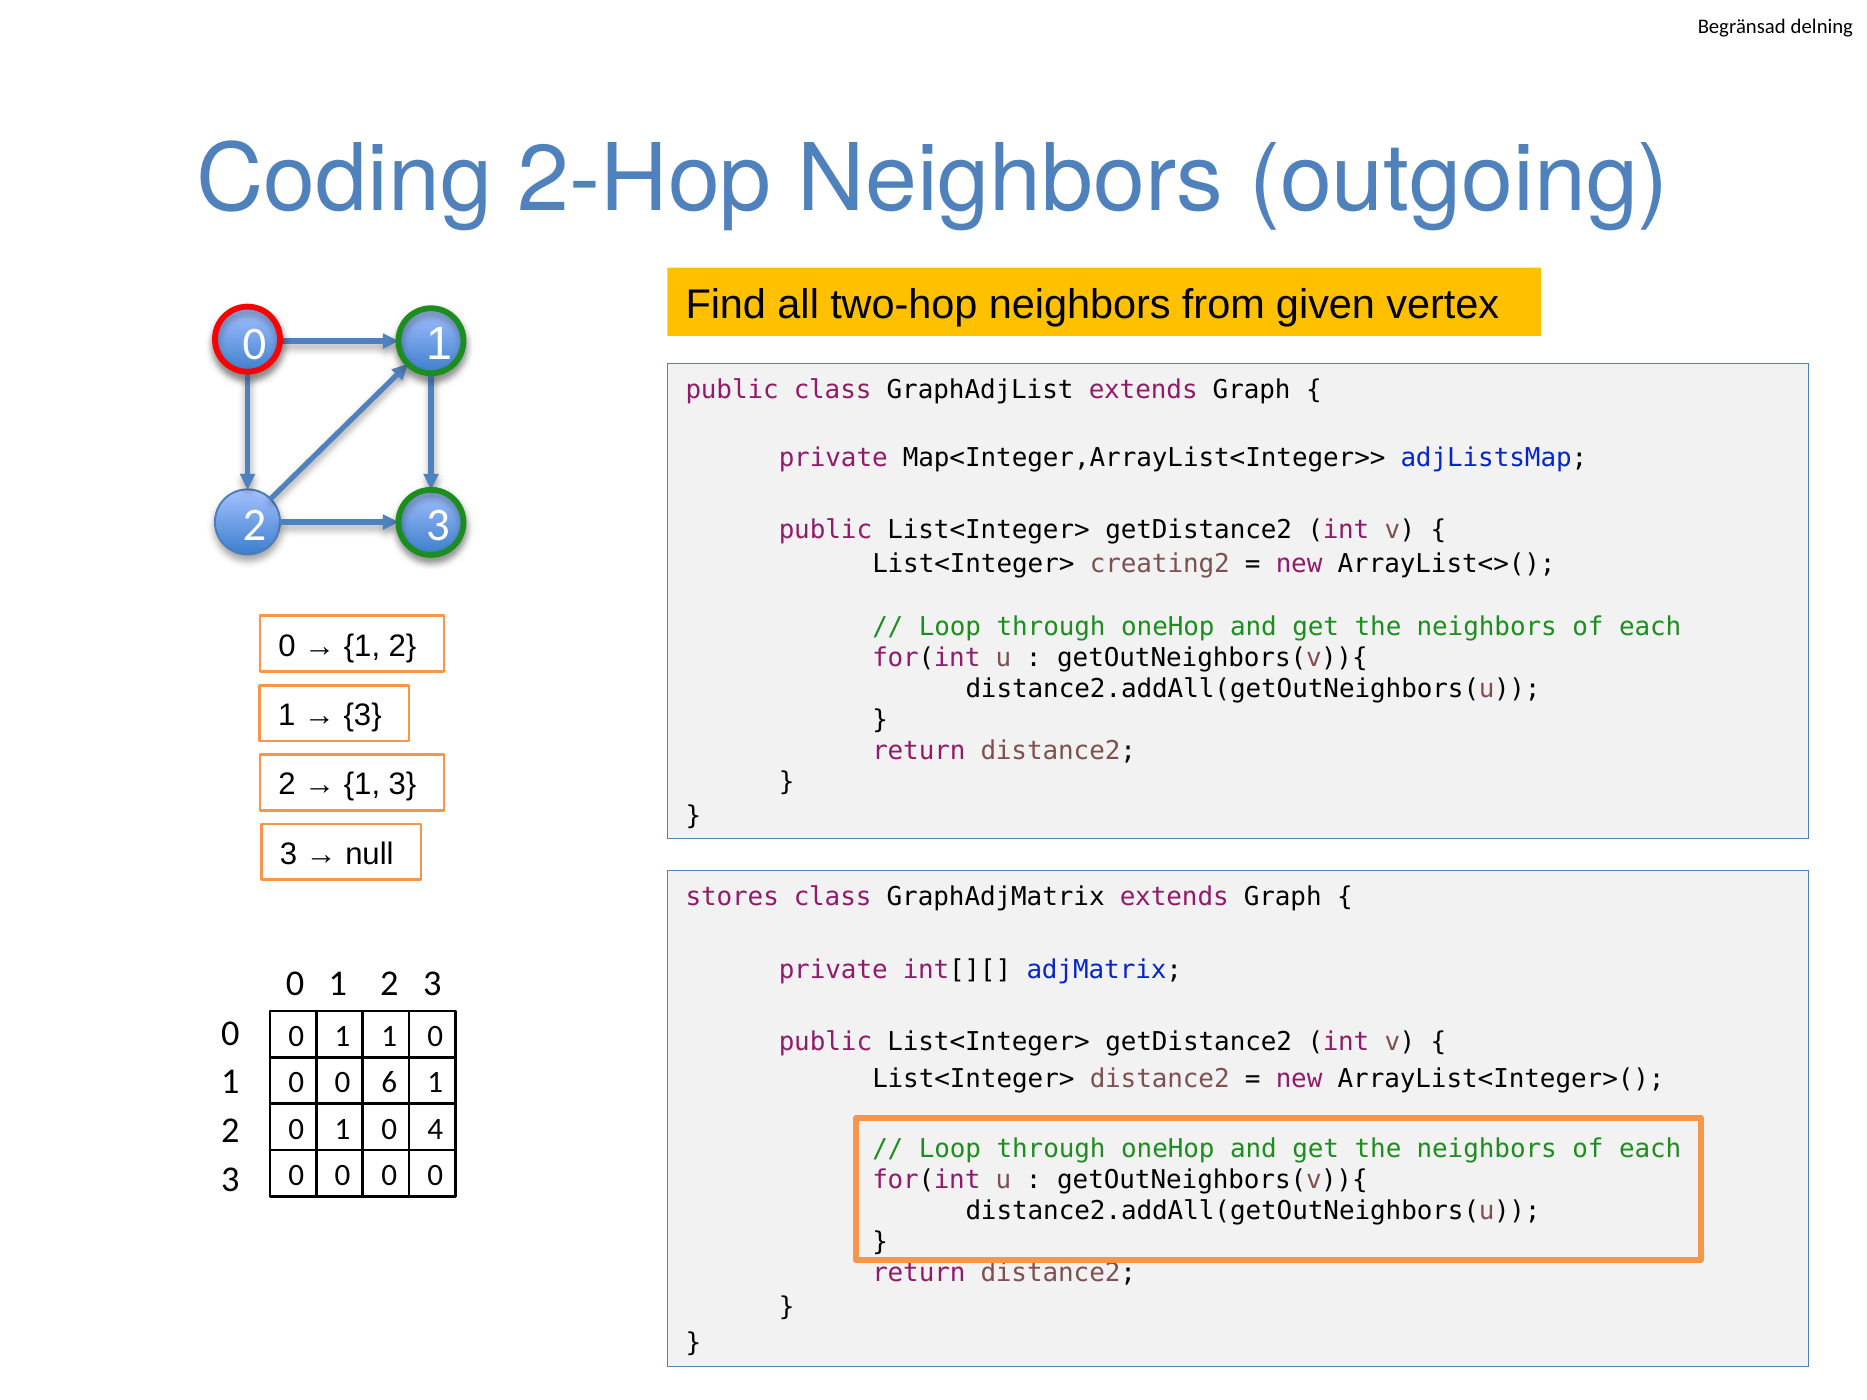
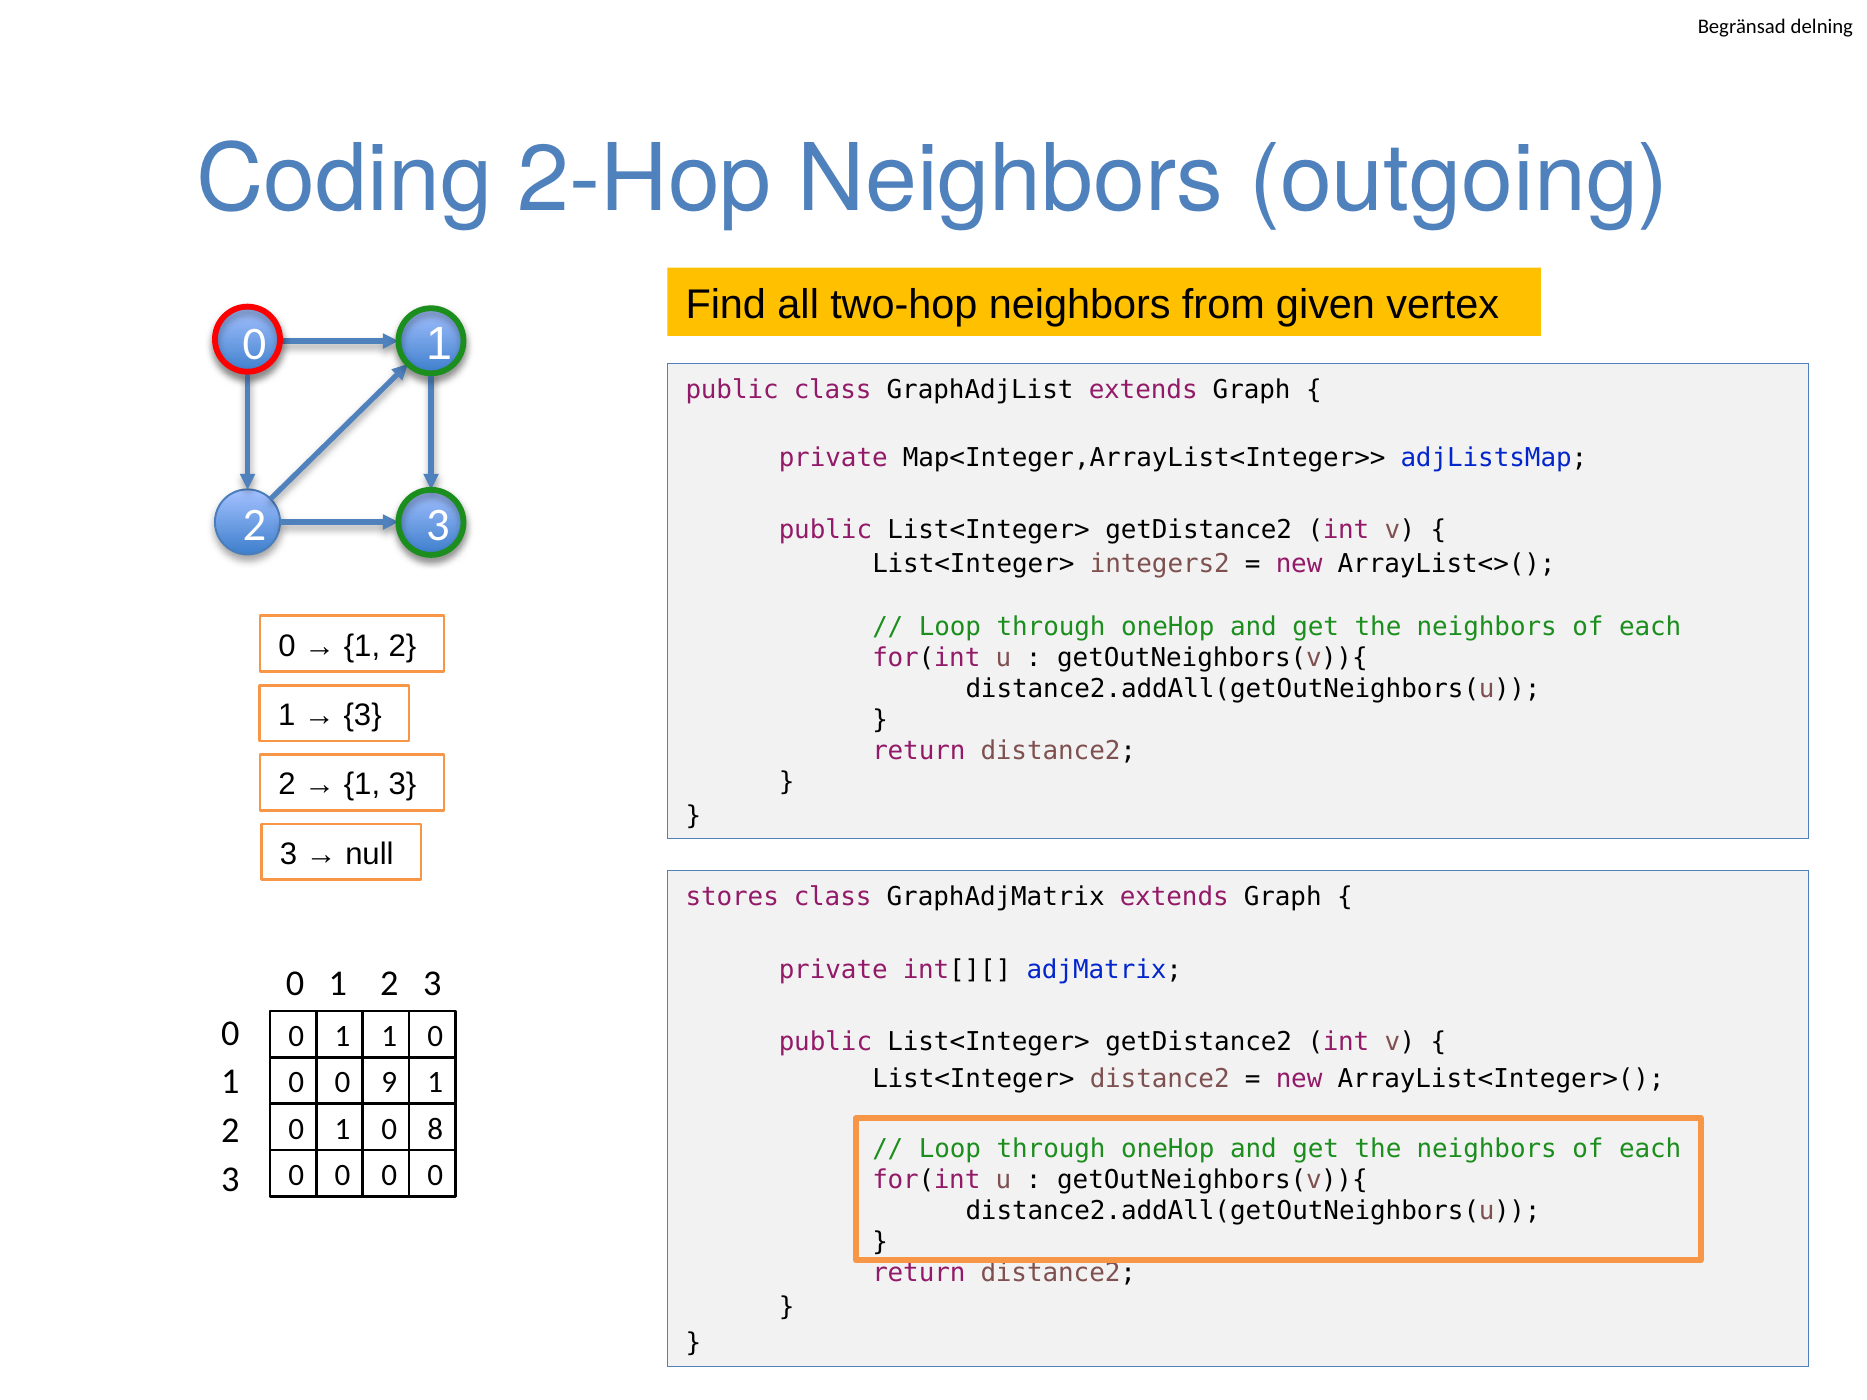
creating2: creating2 -> integers2
6: 6 -> 9
4: 4 -> 8
